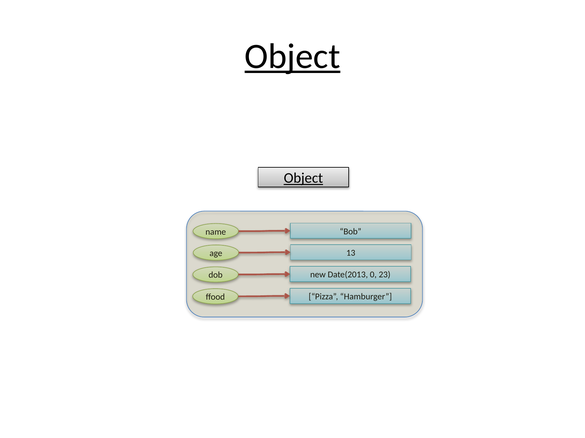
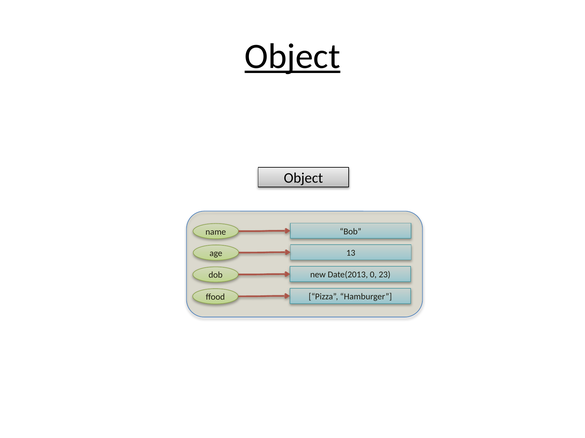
Object at (303, 178) underline: present -> none
